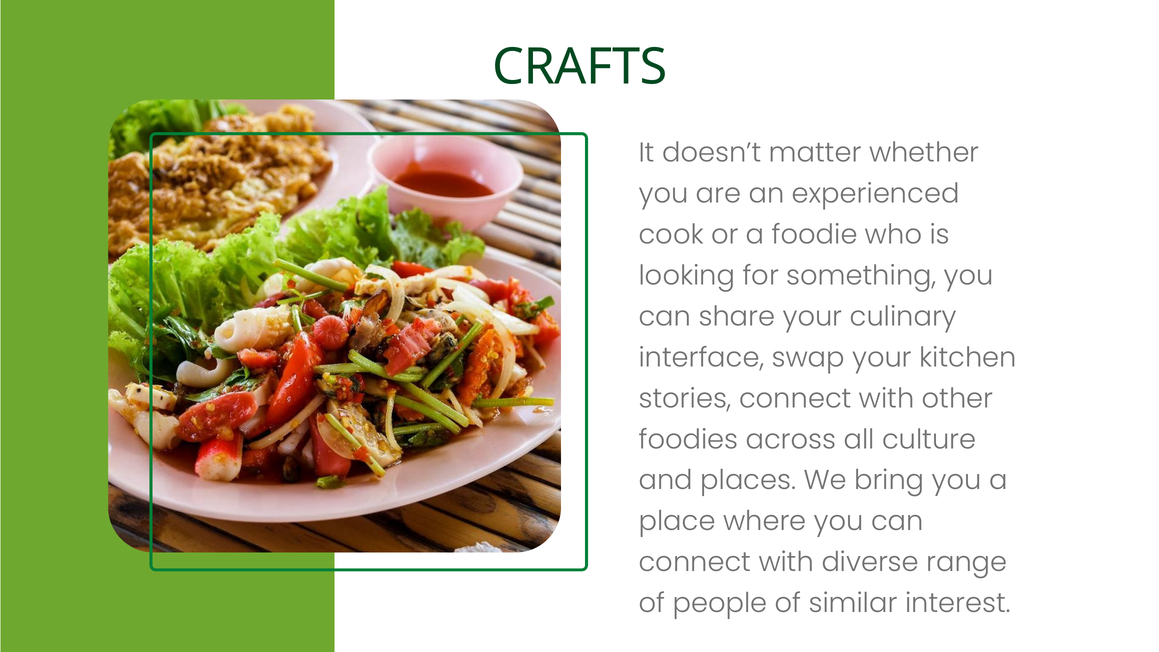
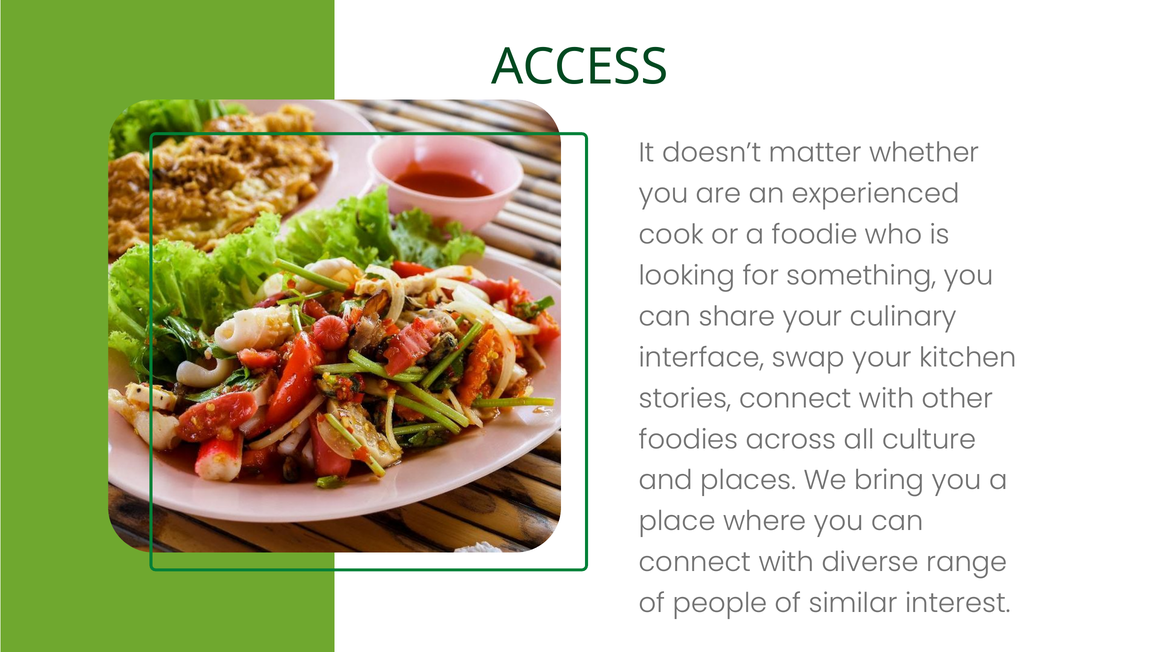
CRAFTS: CRAFTS -> ACCESS
